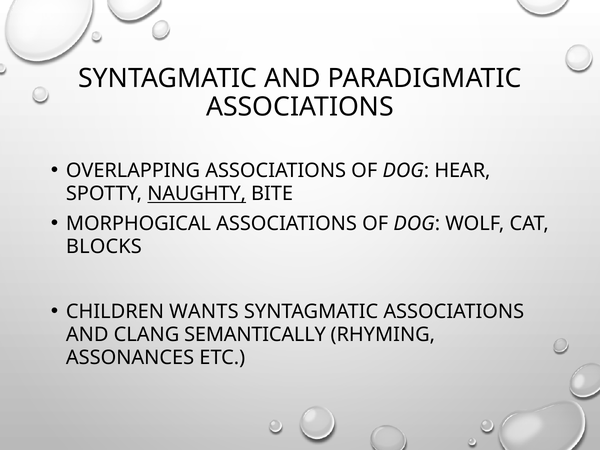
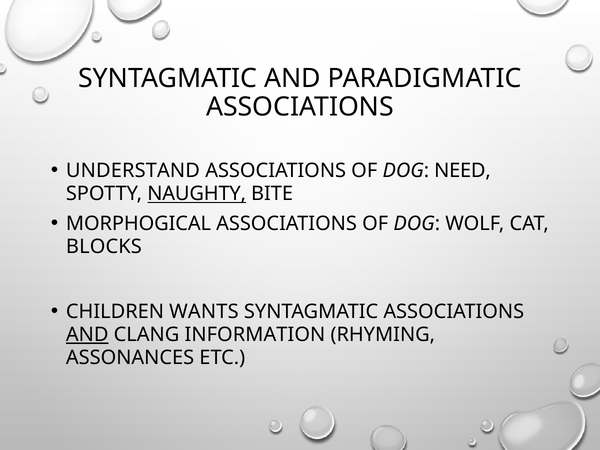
OVERLAPPING: OVERLAPPING -> UNDERSTAND
HEAR: HEAR -> NEED
AND at (87, 335) underline: none -> present
SEMANTICALLY: SEMANTICALLY -> INFORMATION
